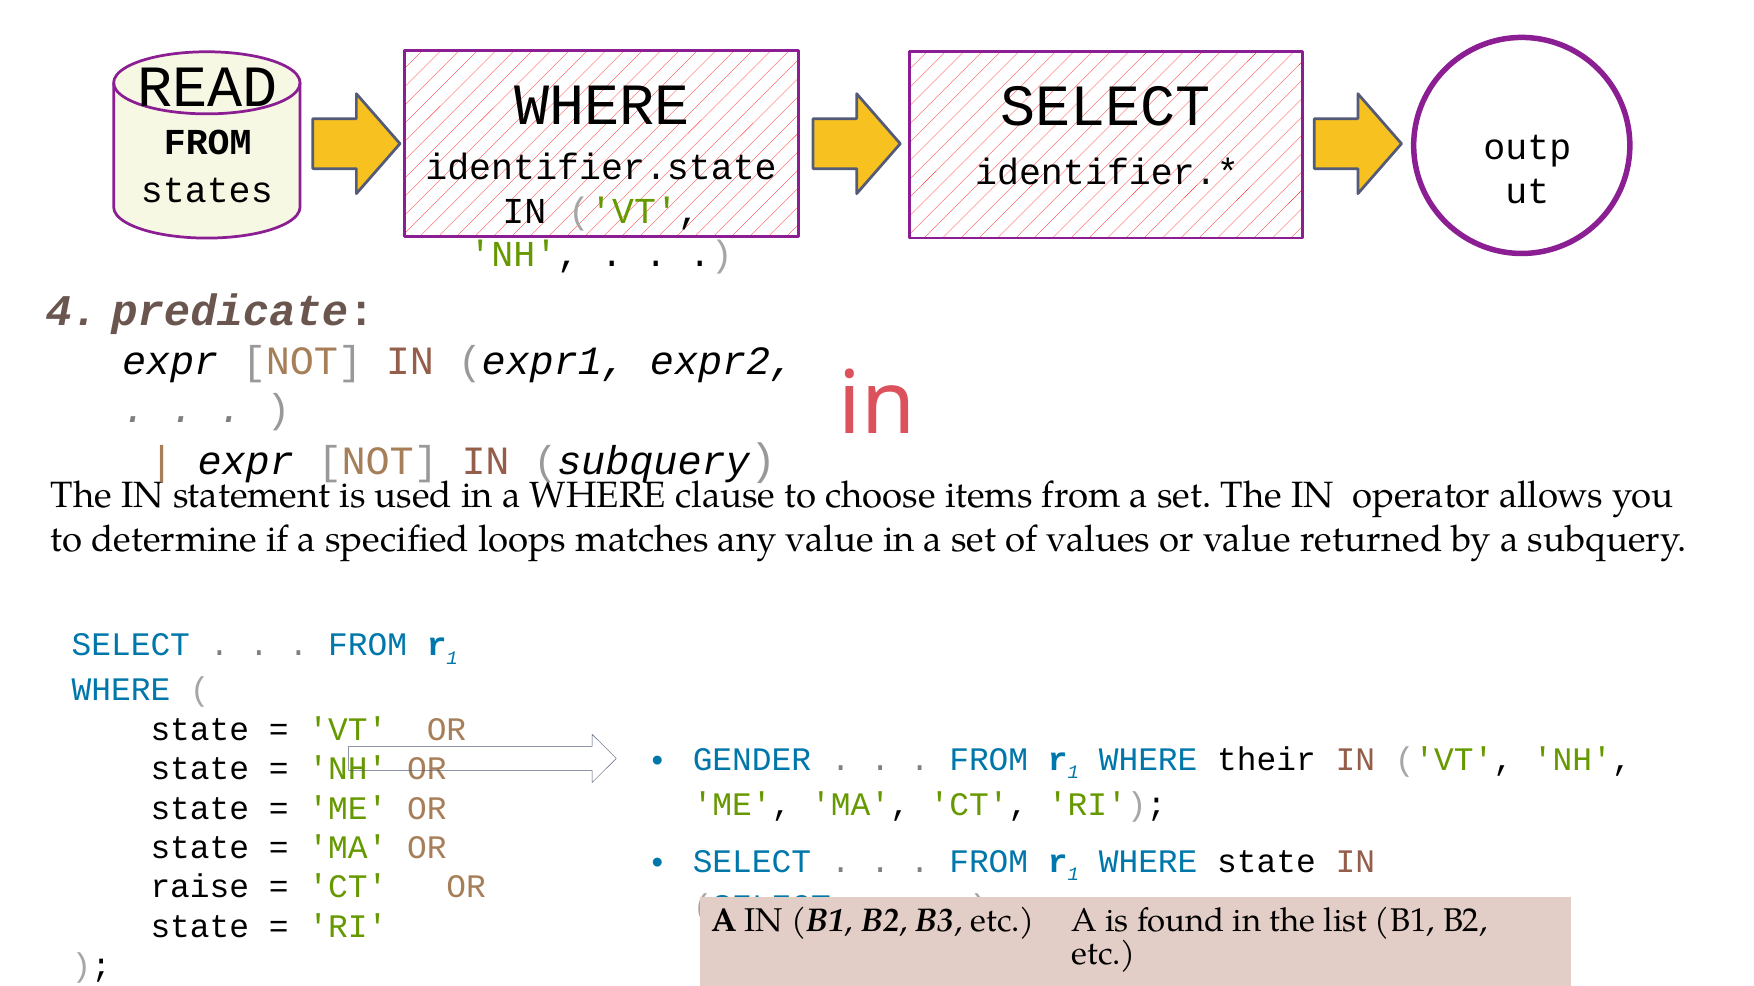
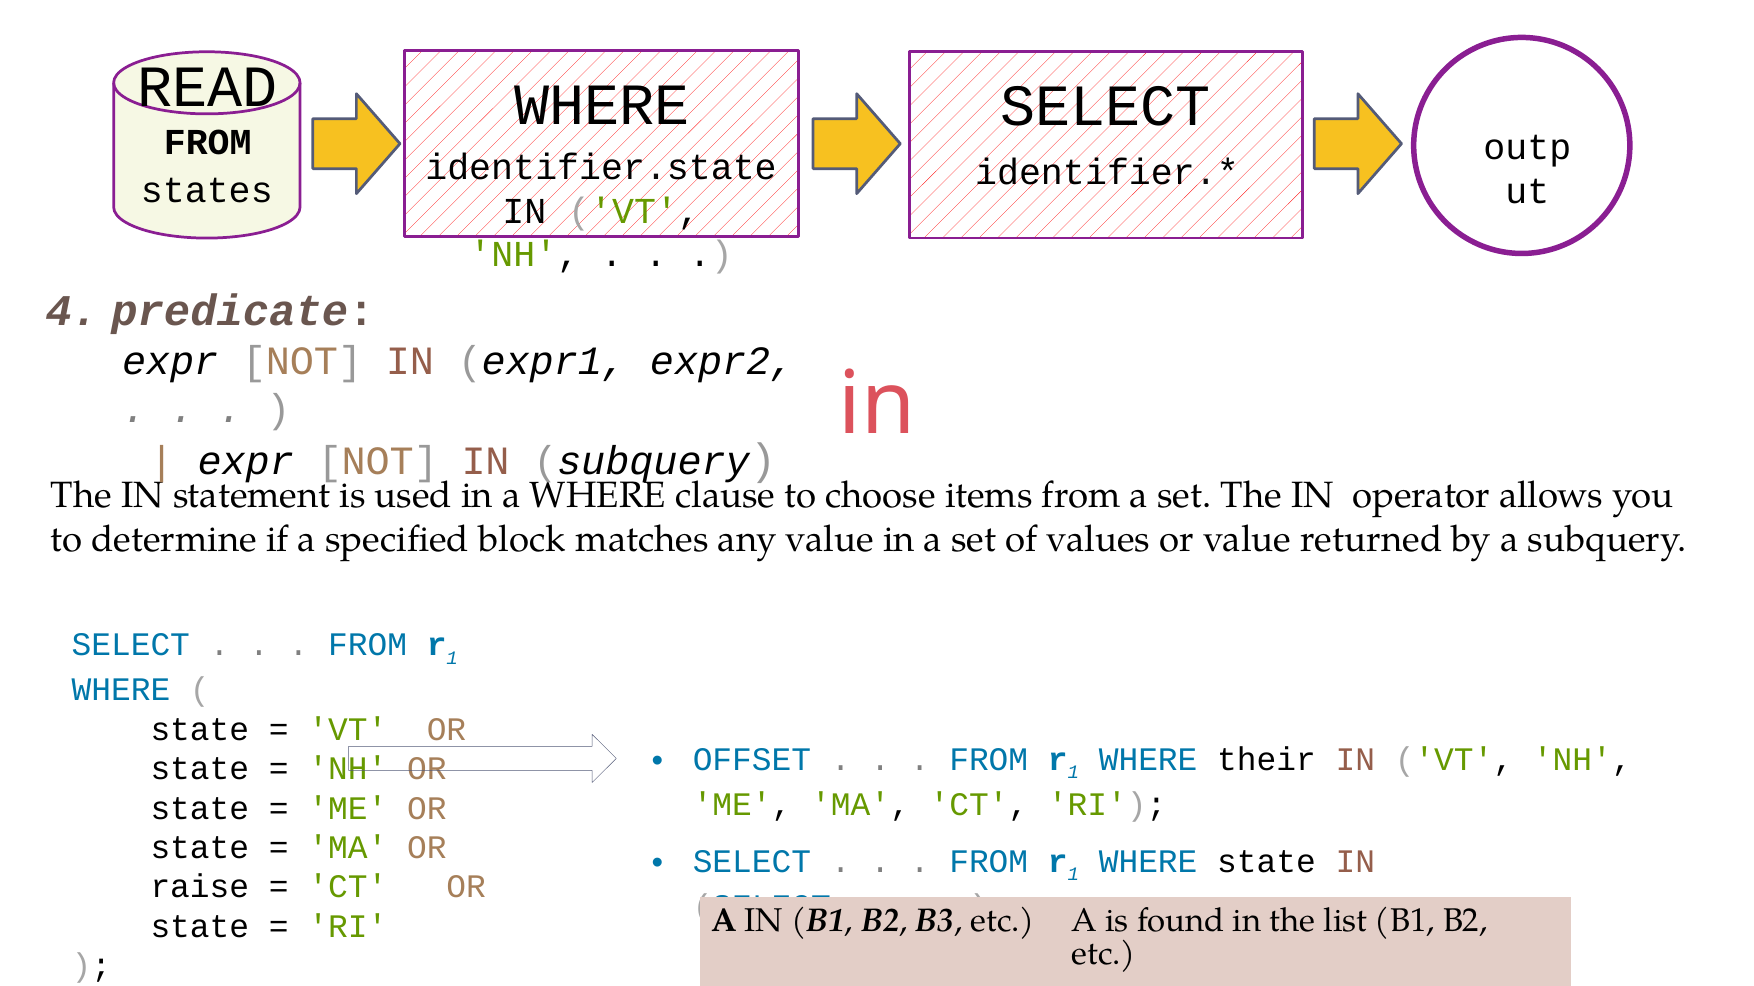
loops: loops -> block
GENDER: GENDER -> OFFSET
